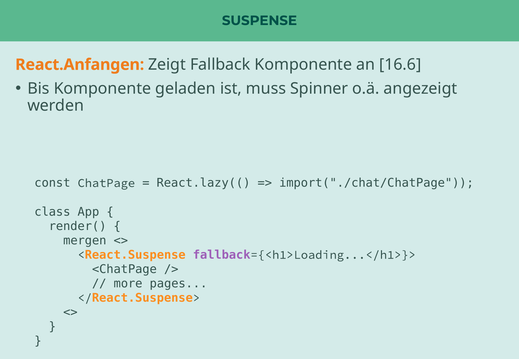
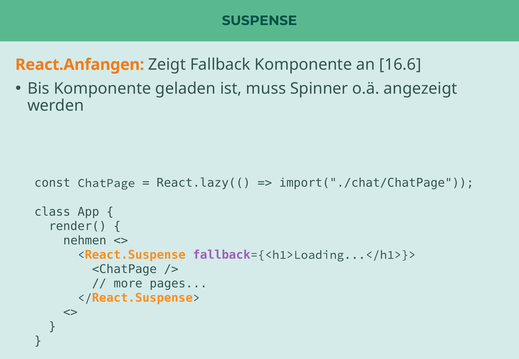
mergen: mergen -> nehmen
